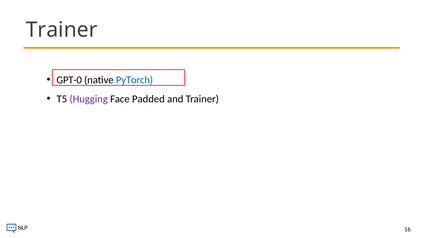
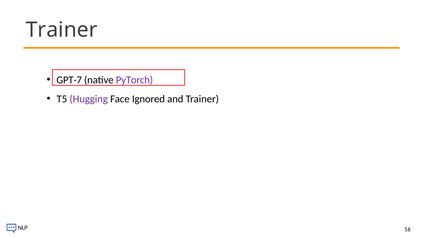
GPT-0: GPT-0 -> GPT-7
PyTorch colour: blue -> purple
Padded: Padded -> Ignored
